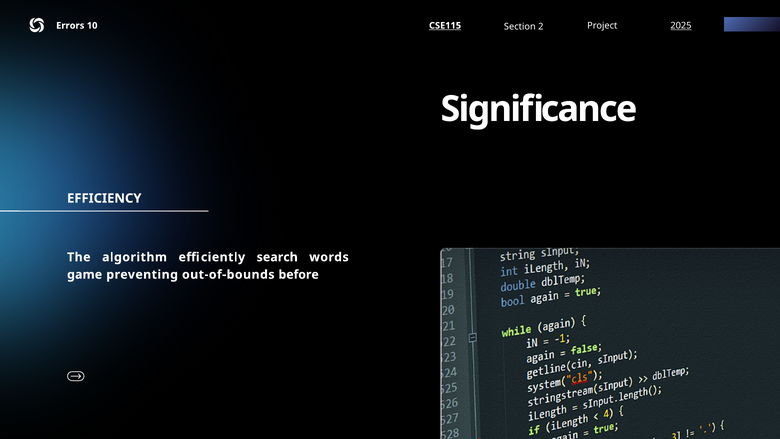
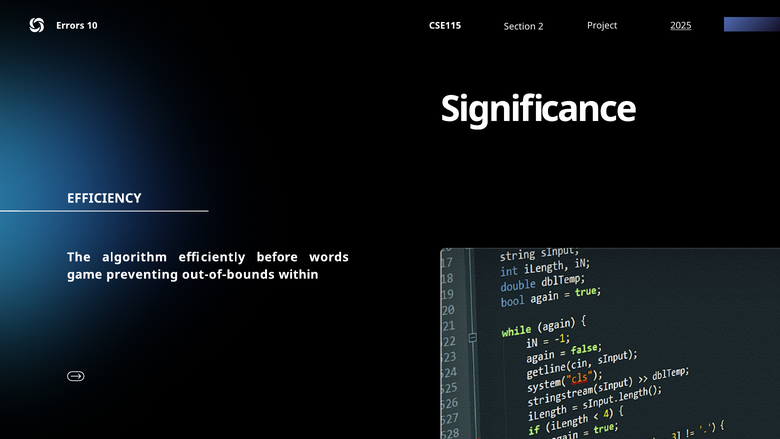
CSE115 underline: present -> none
search: search -> before
before: before -> within
